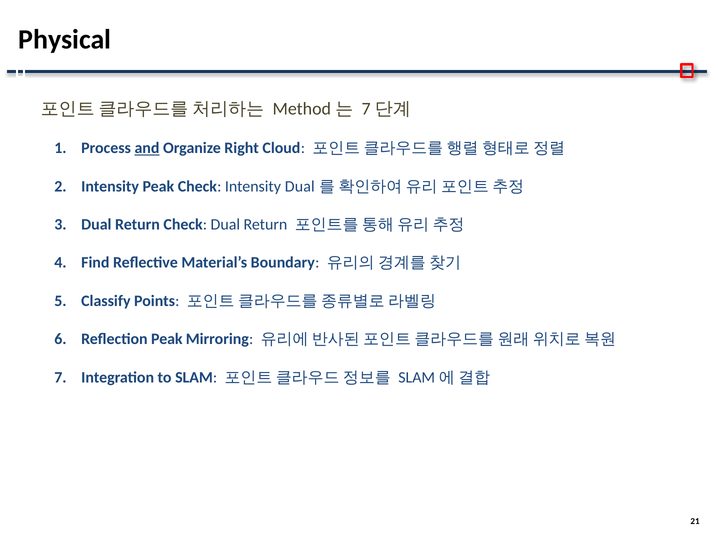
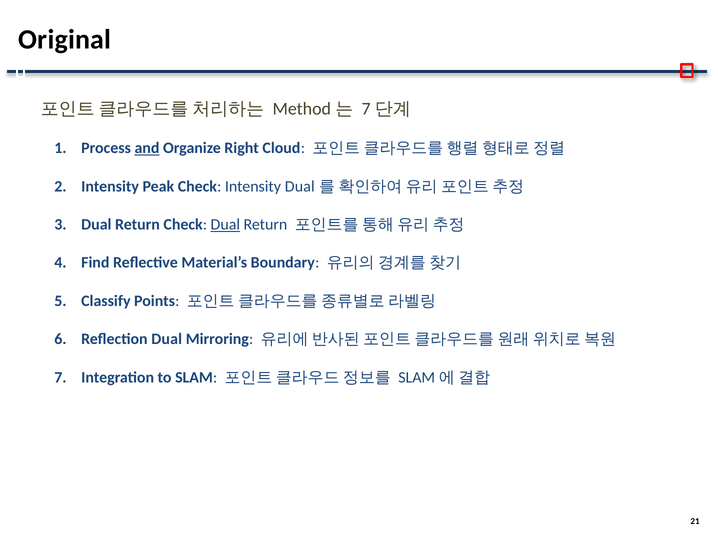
Physical: Physical -> Original
Dual at (225, 225) underline: none -> present
Reflection Peak: Peak -> Dual
